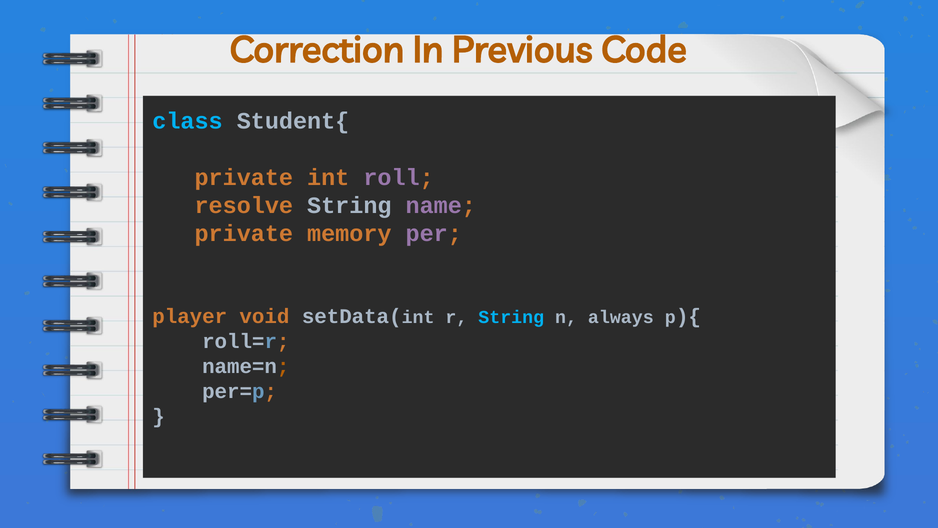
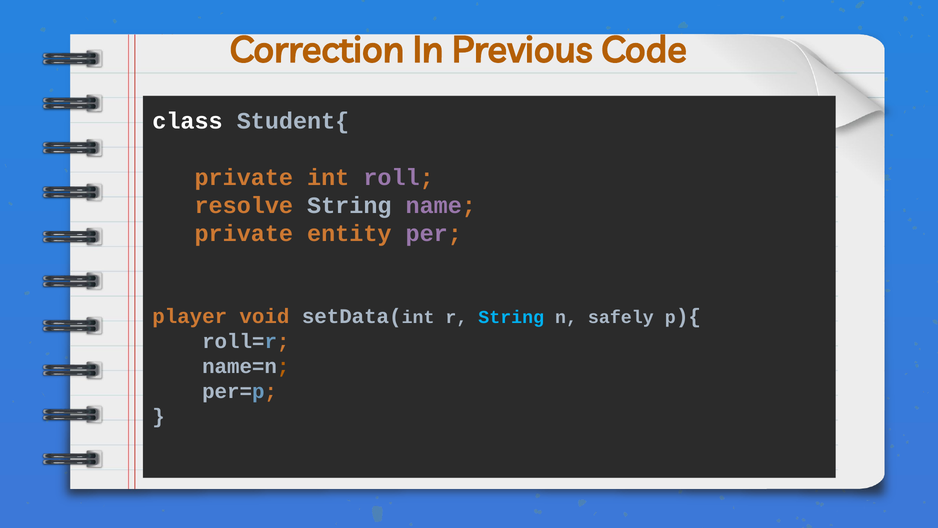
class colour: light blue -> white
memory: memory -> entity
always: always -> safely
